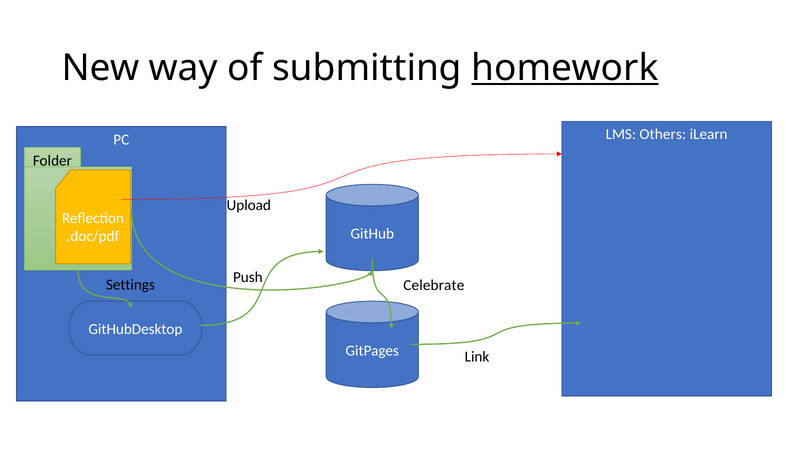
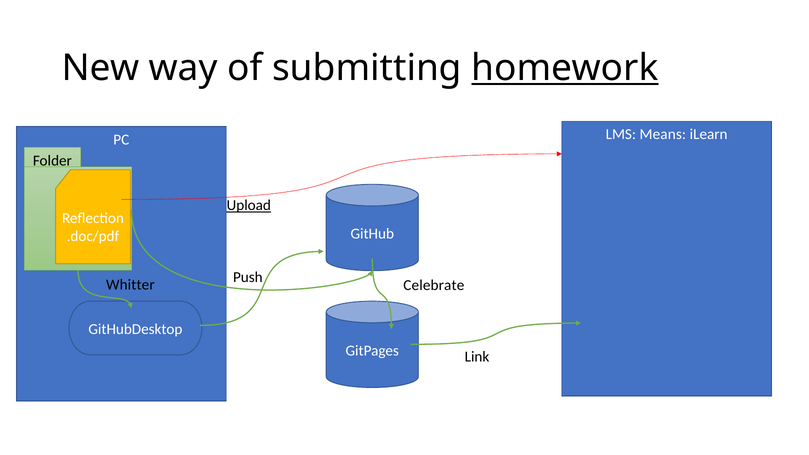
Others: Others -> Means
Upload underline: none -> present
Settings: Settings -> Whitter
